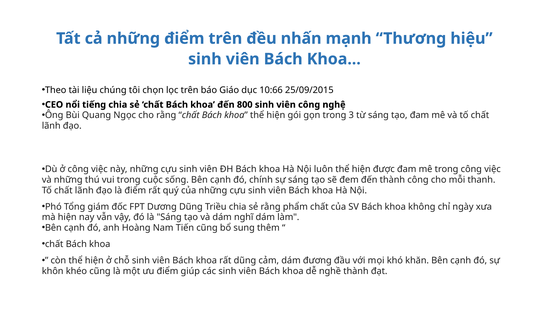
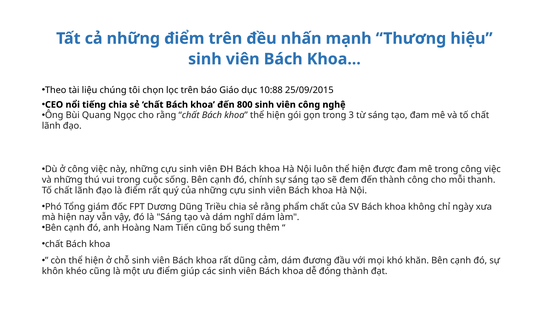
10:66: 10:66 -> 10:88
nghề: nghề -> đóng
